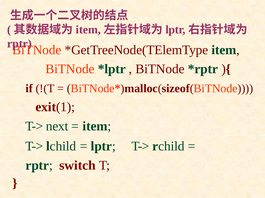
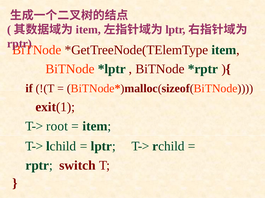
next: next -> root
